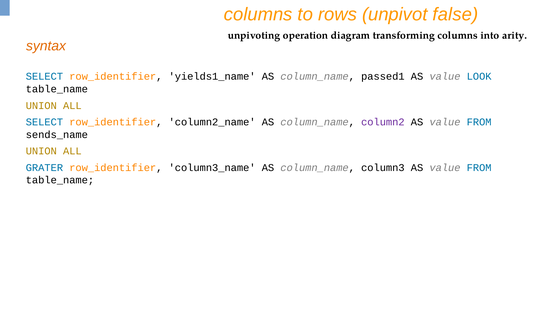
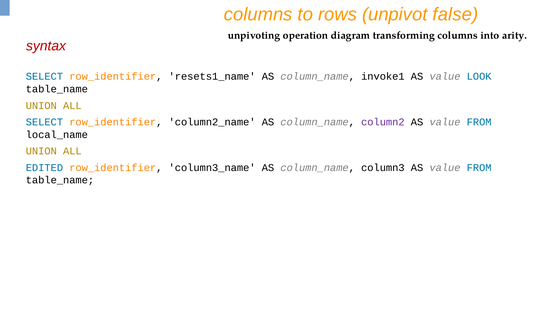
syntax colour: orange -> red
yields1_name: yields1_name -> resets1_name
passed1: passed1 -> invoke1
sends_name: sends_name -> local_name
GRATER: GRATER -> EDITED
